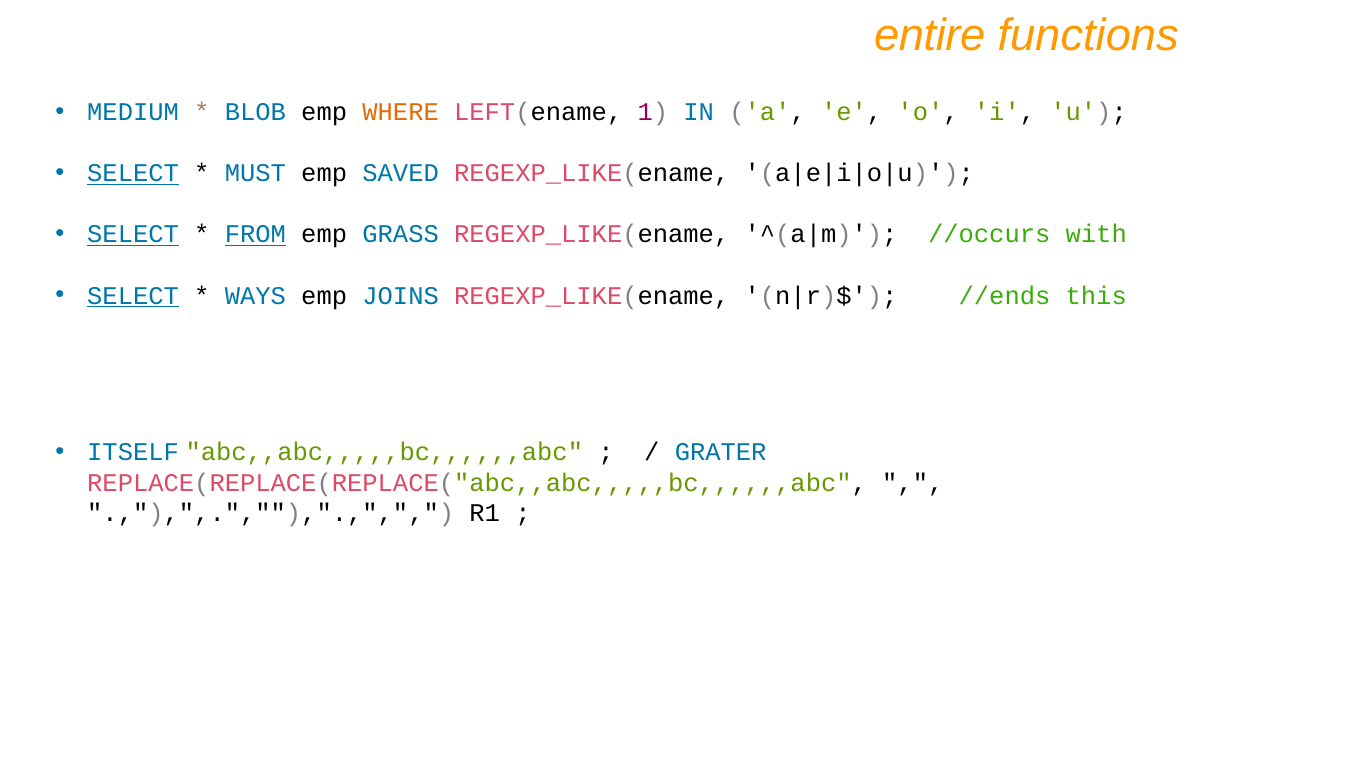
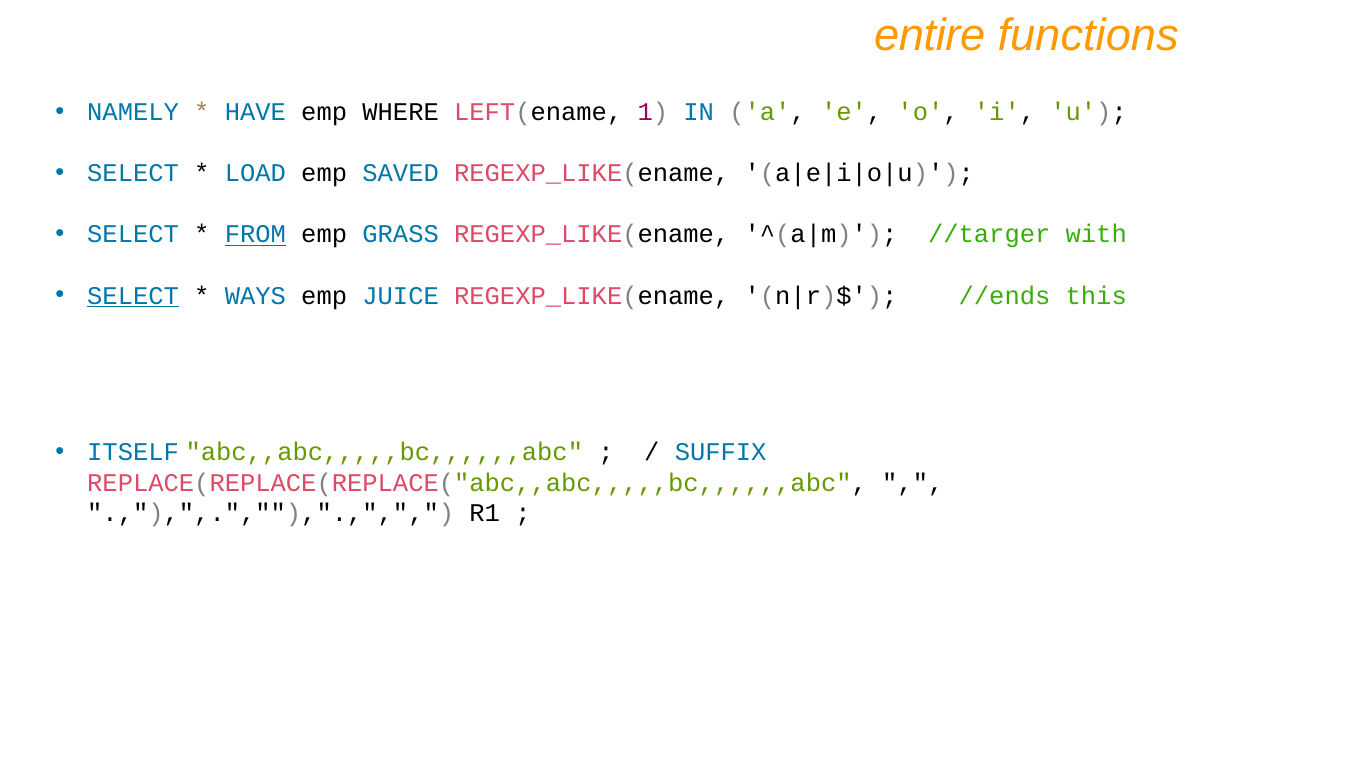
MEDIUM: MEDIUM -> NAMELY
BLOB: BLOB -> HAVE
WHERE colour: orange -> black
SELECT at (133, 174) underline: present -> none
MUST: MUST -> LOAD
SELECT at (133, 235) underline: present -> none
//occurs: //occurs -> //targer
JOINS: JOINS -> JUICE
GRATER: GRATER -> SUFFIX
